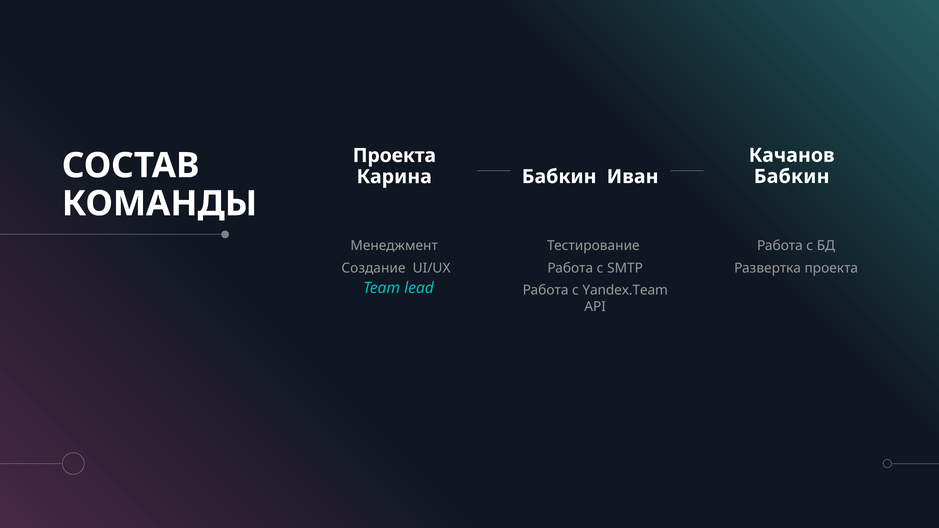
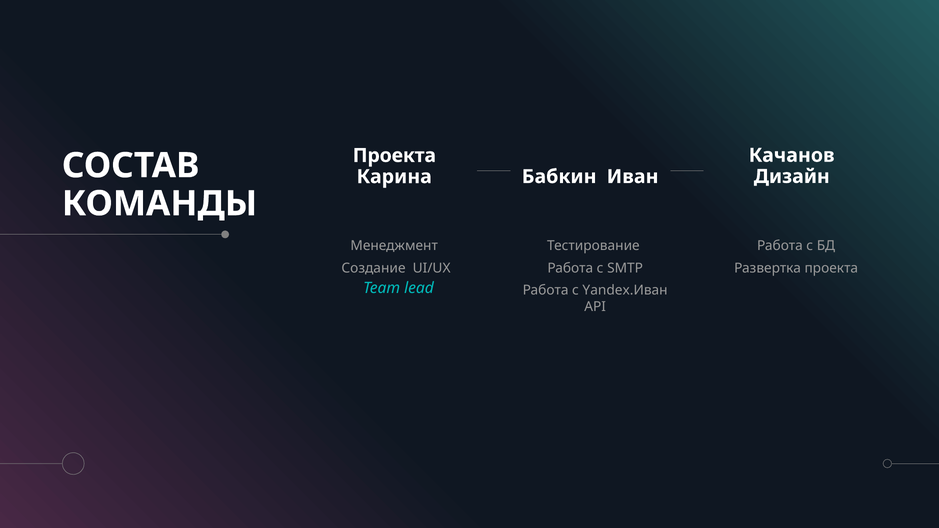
Бабкин at (792, 177): Бабкин -> Дизайн
Yandex.Team: Yandex.Team -> Yandex.Иван
